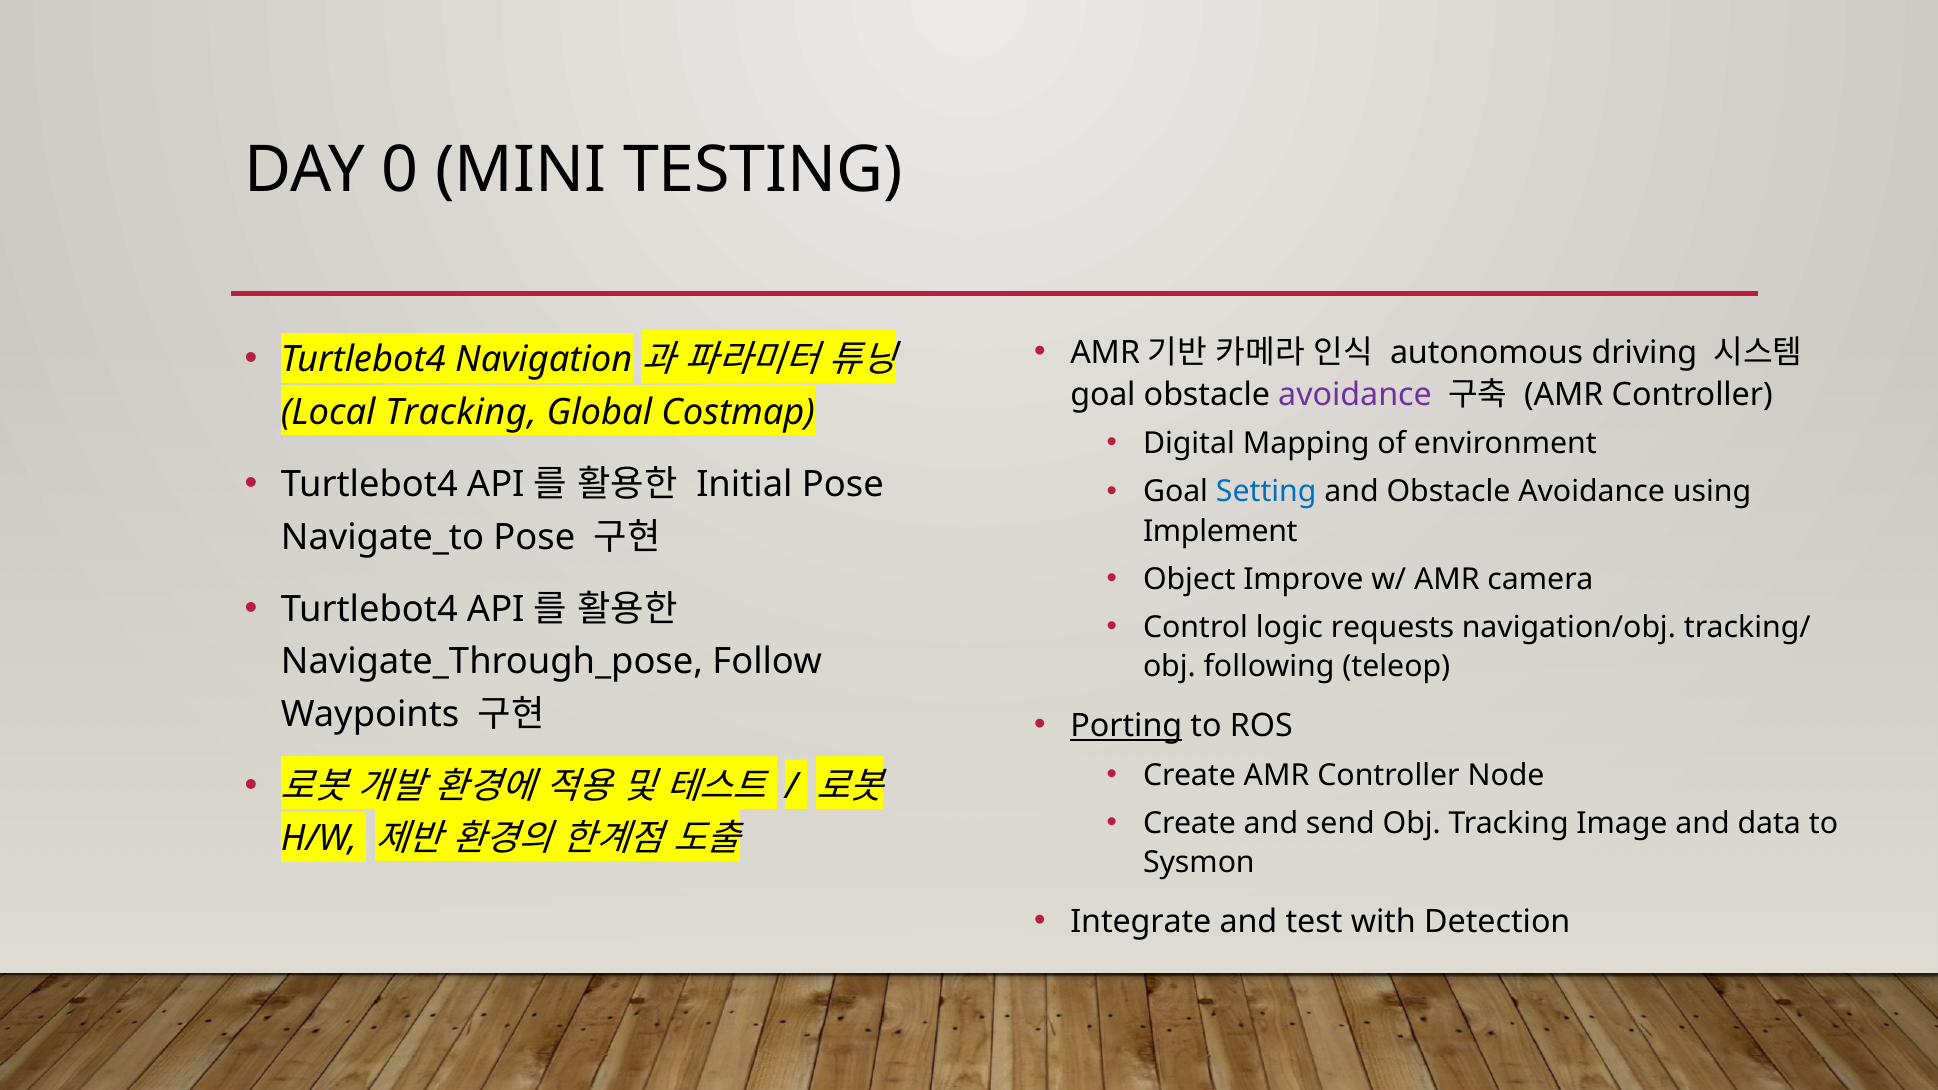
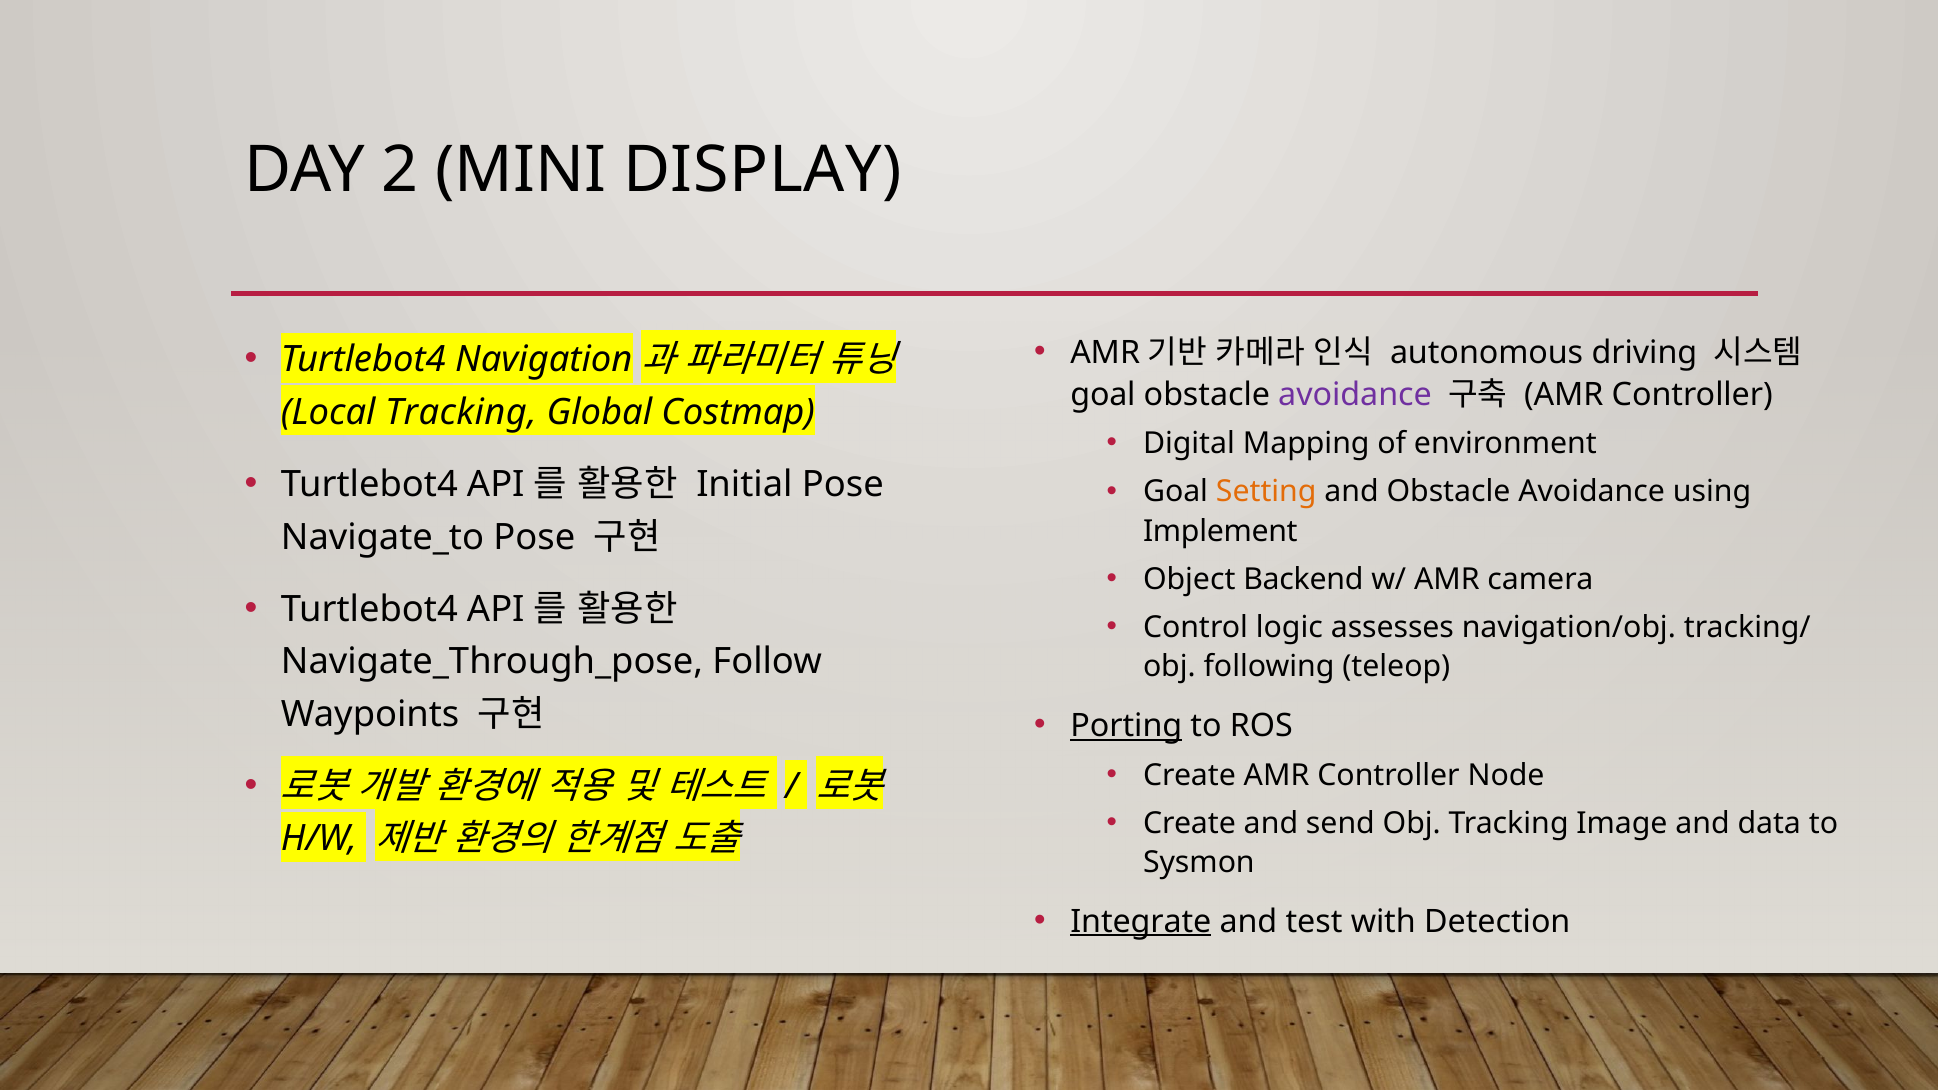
0: 0 -> 2
TESTING: TESTING -> DISPLAY
Setting colour: blue -> orange
Improve: Improve -> Backend
requests: requests -> assesses
Integrate underline: none -> present
